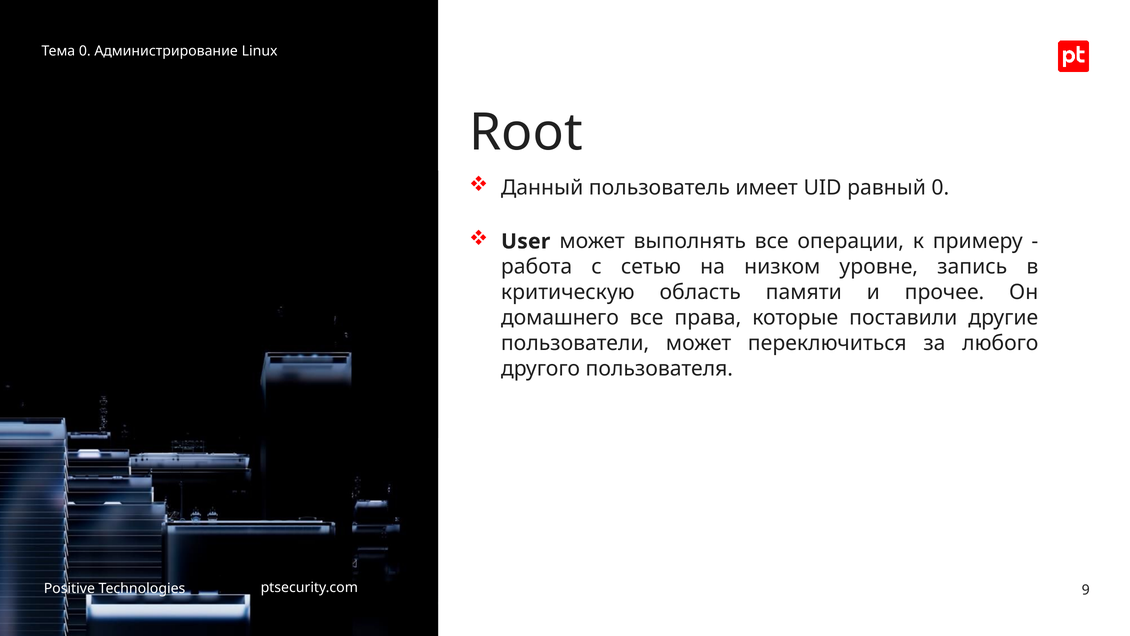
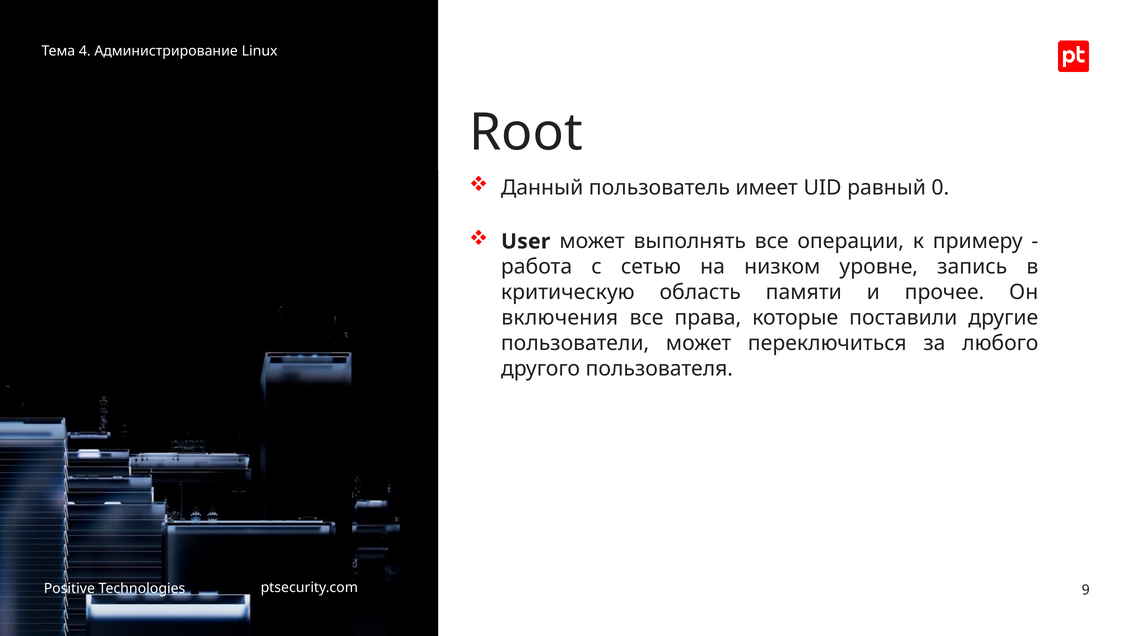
Тема 0: 0 -> 4
домашнего: домашнего -> включения
